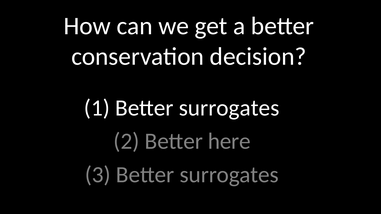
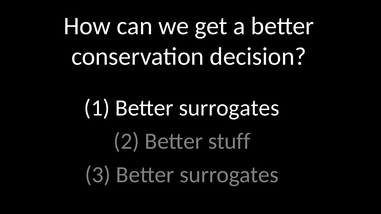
here: here -> stuff
